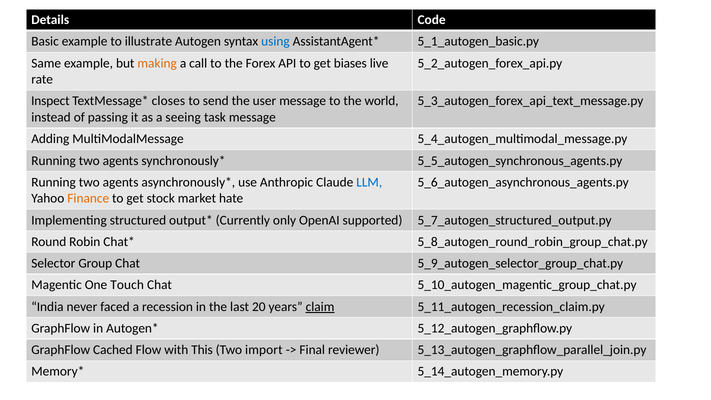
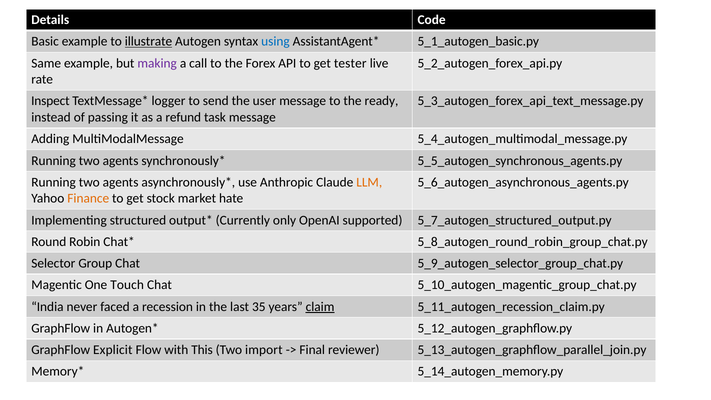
illustrate underline: none -> present
making colour: orange -> purple
biases: biases -> tester
closes: closes -> logger
world: world -> ready
seeing: seeing -> refund
LLM colour: blue -> orange
20: 20 -> 35
Cached: Cached -> Explicit
